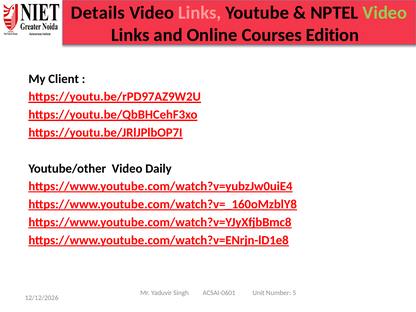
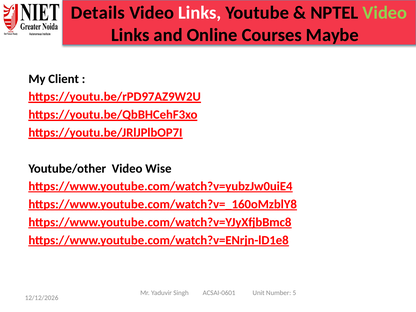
Links at (200, 13) colour: pink -> white
Edition: Edition -> Maybe
Daily: Daily -> Wise
